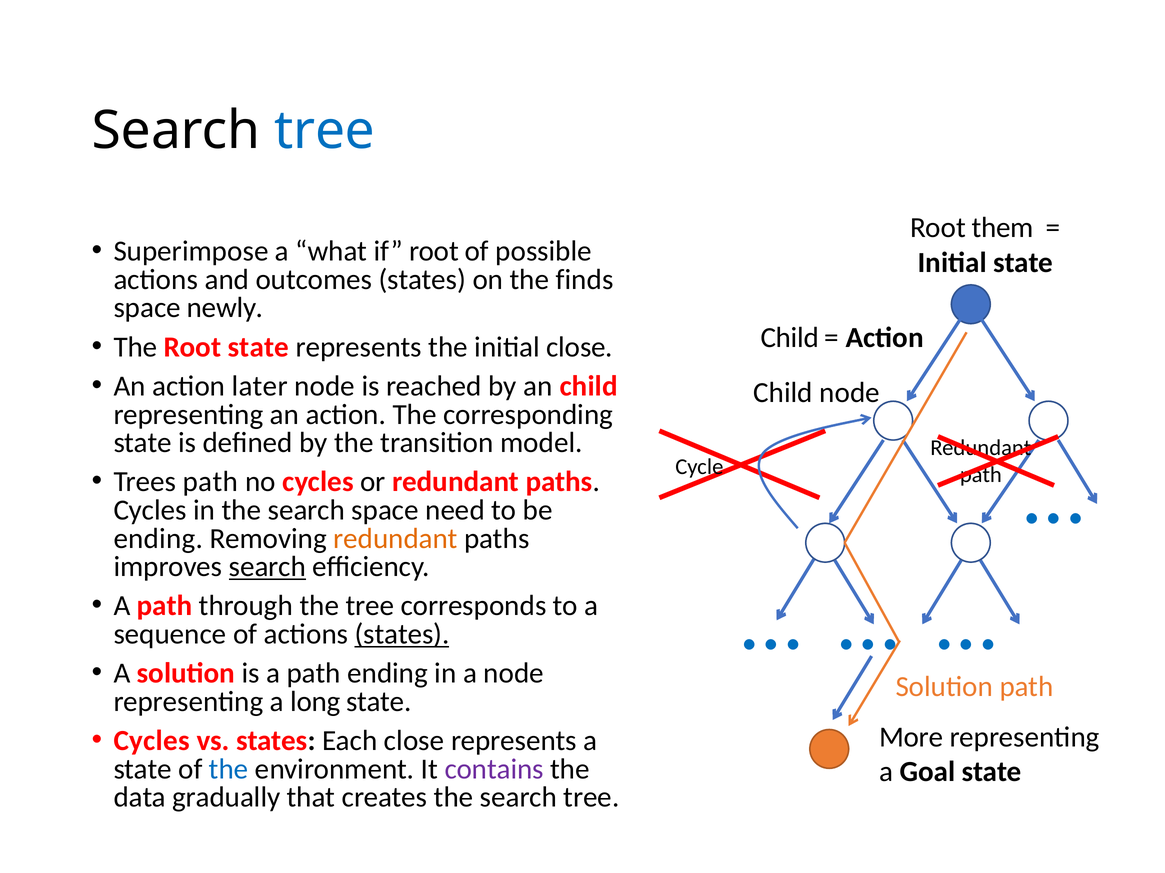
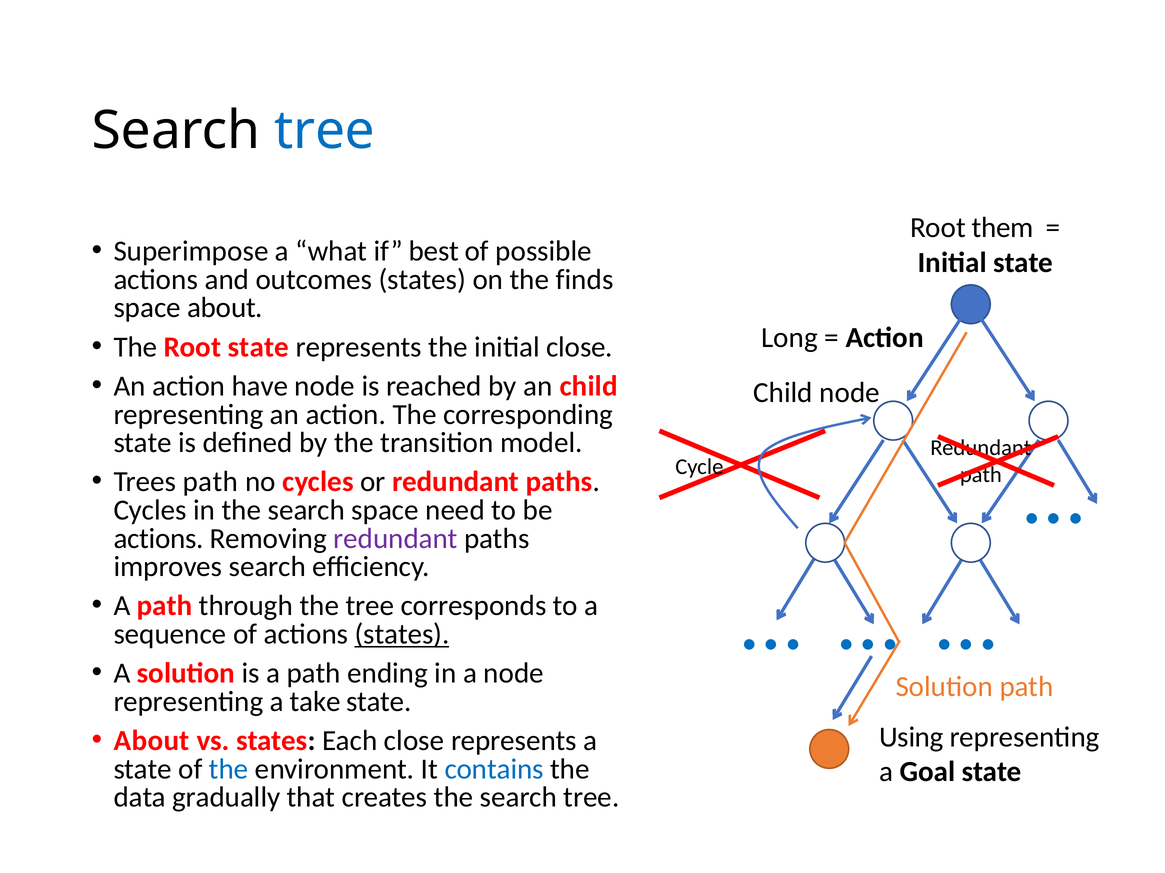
if root: root -> best
space newly: newly -> about
Child at (790, 338): Child -> Long
later: later -> have
ending at (158, 539): ending -> actions
redundant at (395, 539) colour: orange -> purple
search at (267, 567) underline: present -> none
long: long -> take
More: More -> Using
Cycles at (152, 741): Cycles -> About
contains colour: purple -> blue
